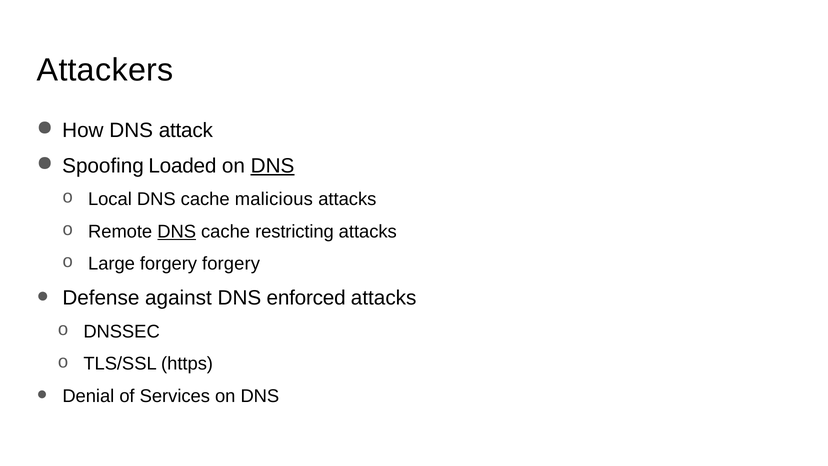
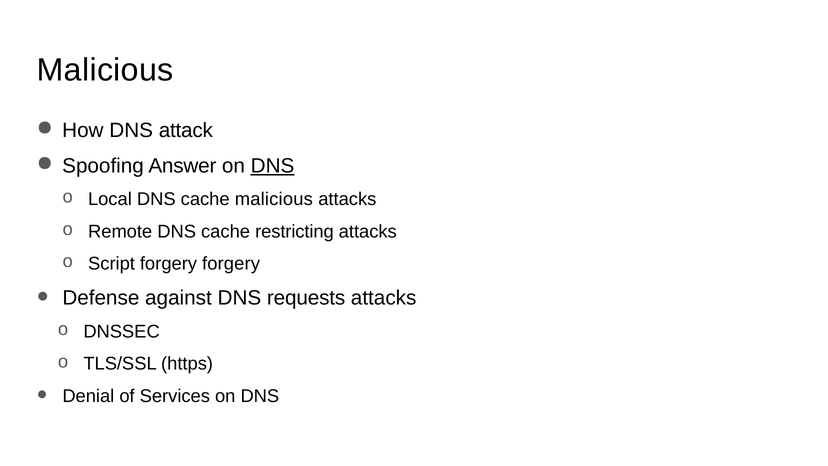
Attackers at (105, 70): Attackers -> Malicious
Loaded: Loaded -> Answer
DNS at (177, 231) underline: present -> none
Large: Large -> Script
enforced: enforced -> requests
